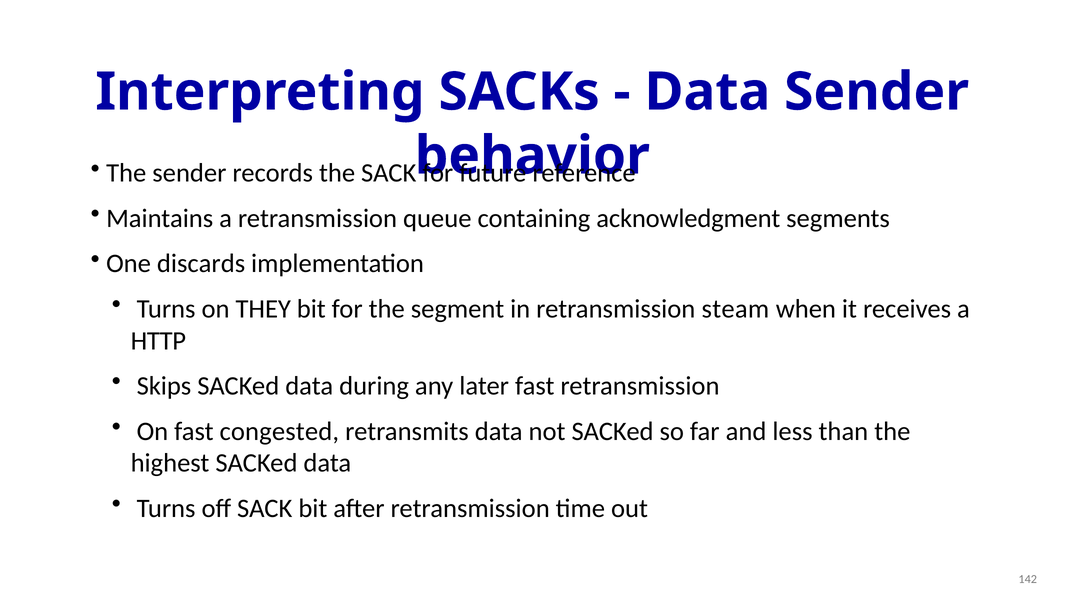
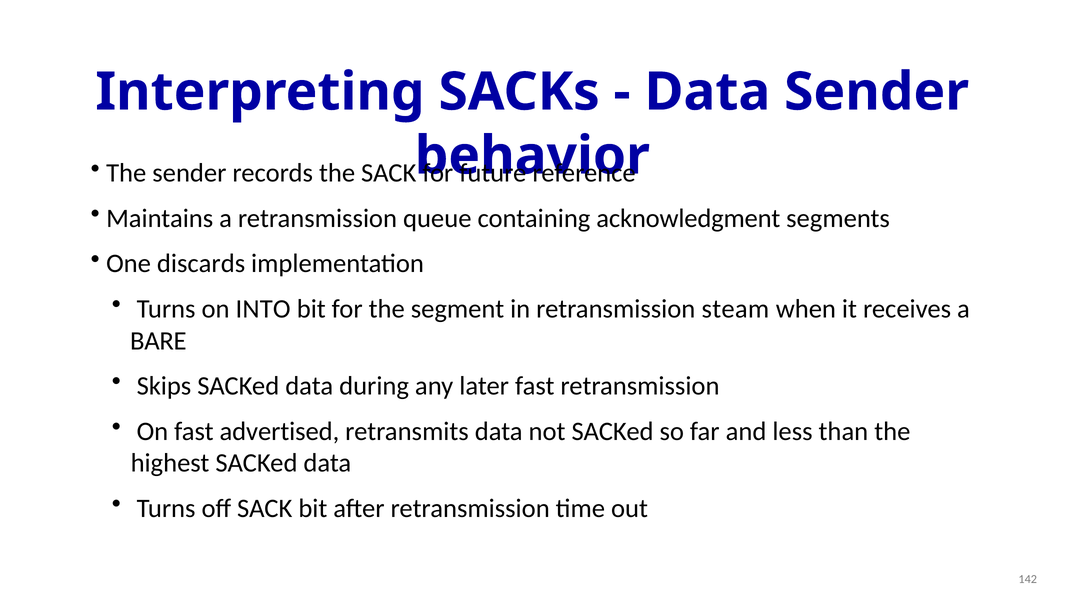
THEY: THEY -> INTO
HTTP: HTTP -> BARE
congested: congested -> advertised
